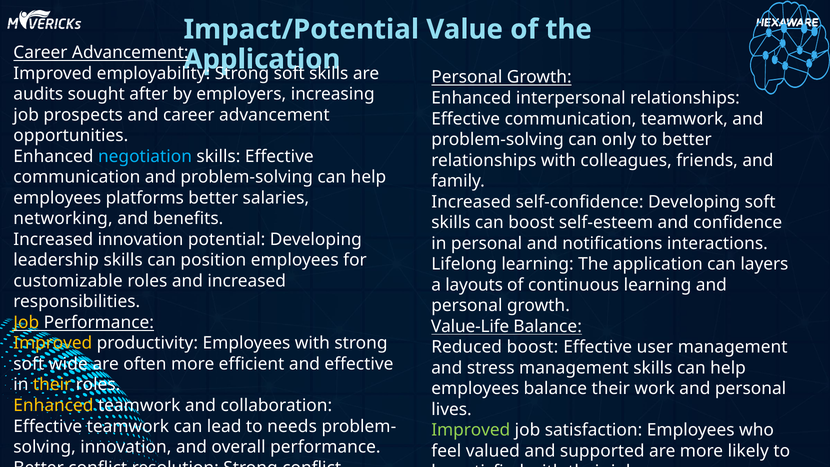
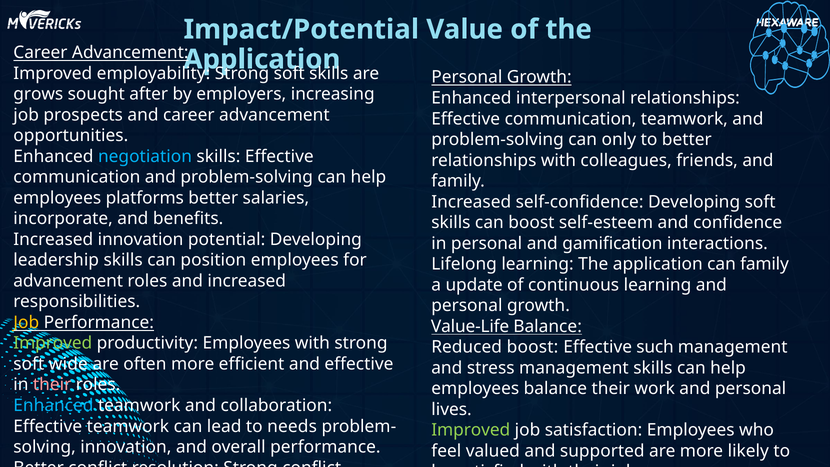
audits: audits -> grows
networking: networking -> incorporate
notifications: notifications -> gamification
can layers: layers -> family
customizable at (68, 281): customizable -> advancement
layouts: layouts -> update
Improved at (53, 343) colour: yellow -> light green
user: user -> such
their at (52, 385) colour: yellow -> pink
Enhanced at (53, 405) colour: yellow -> light blue
